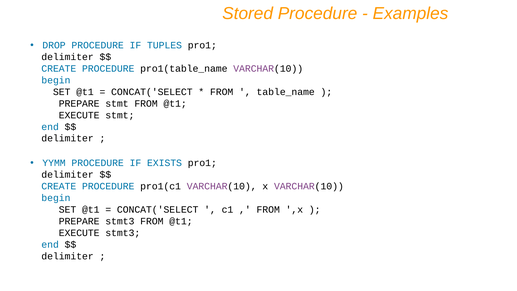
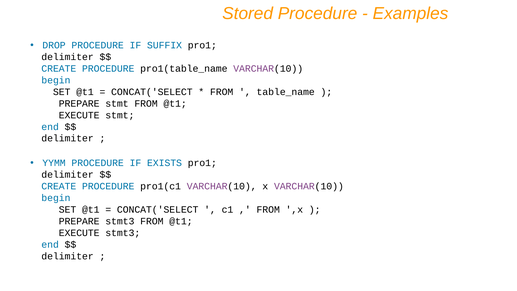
TUPLES: TUPLES -> SUFFIX
